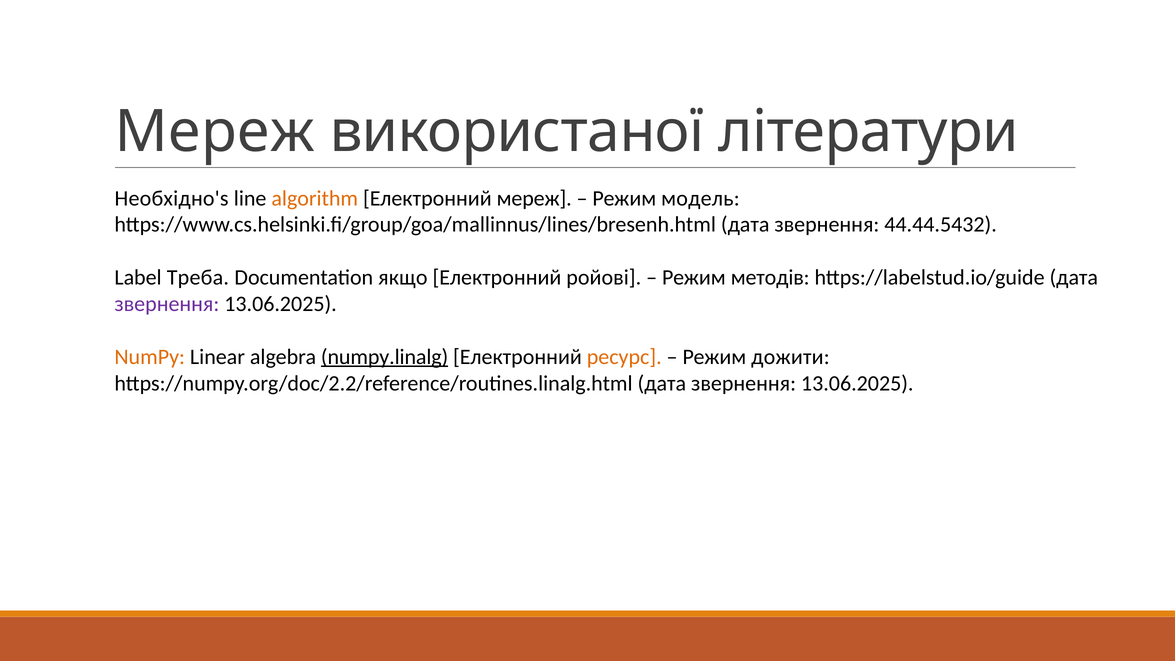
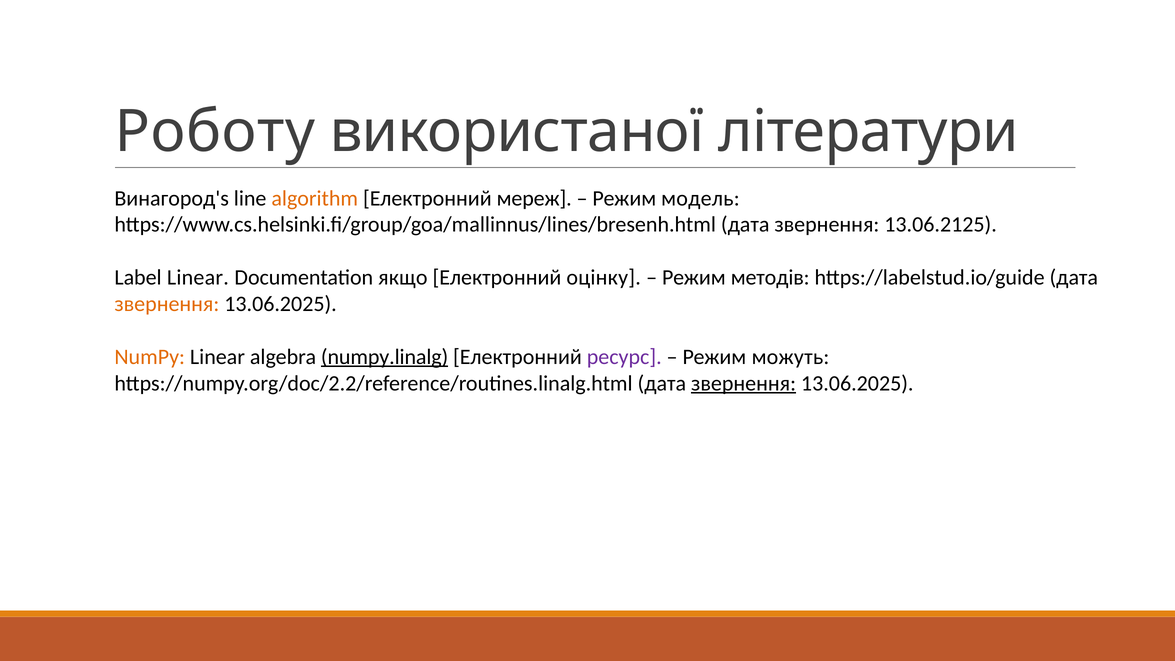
Мереж at (215, 132): Мереж -> Роботу
Необхідно's: Необхідно's -> Винагород's
44.44.5432: 44.44.5432 -> 13.06.2125
Label Треба: Треба -> Linear
ройові: ройові -> оцінку
звернення at (167, 304) colour: purple -> orange
ресурс colour: orange -> purple
дожити: дожити -> можуть
звернення at (744, 383) underline: none -> present
